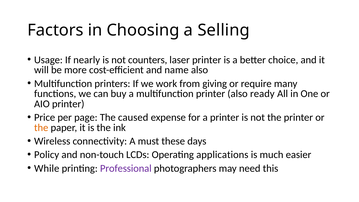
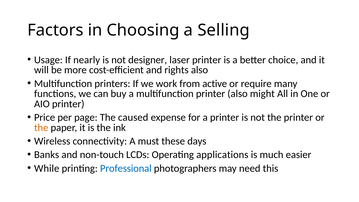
counters: counters -> designer
name: name -> rights
giving: giving -> active
ready: ready -> might
Policy: Policy -> Banks
Professional colour: purple -> blue
